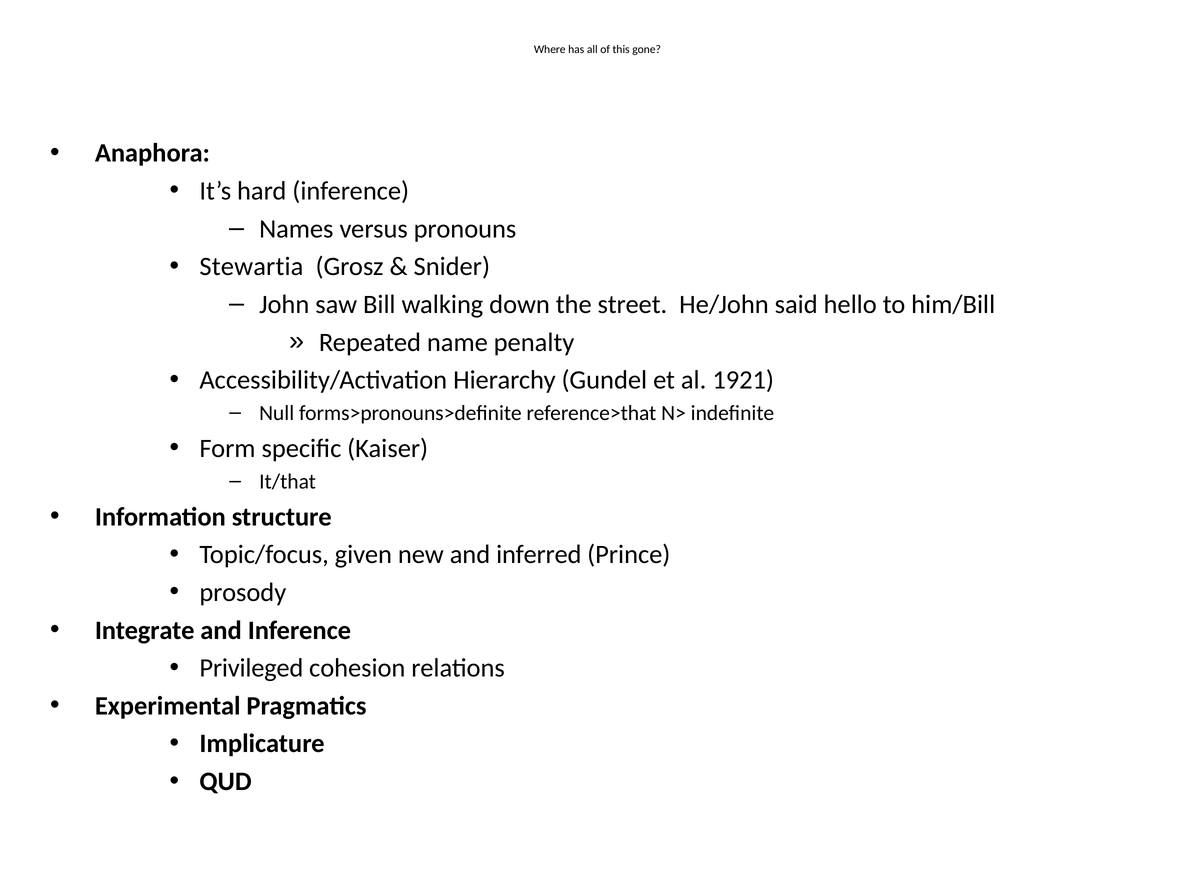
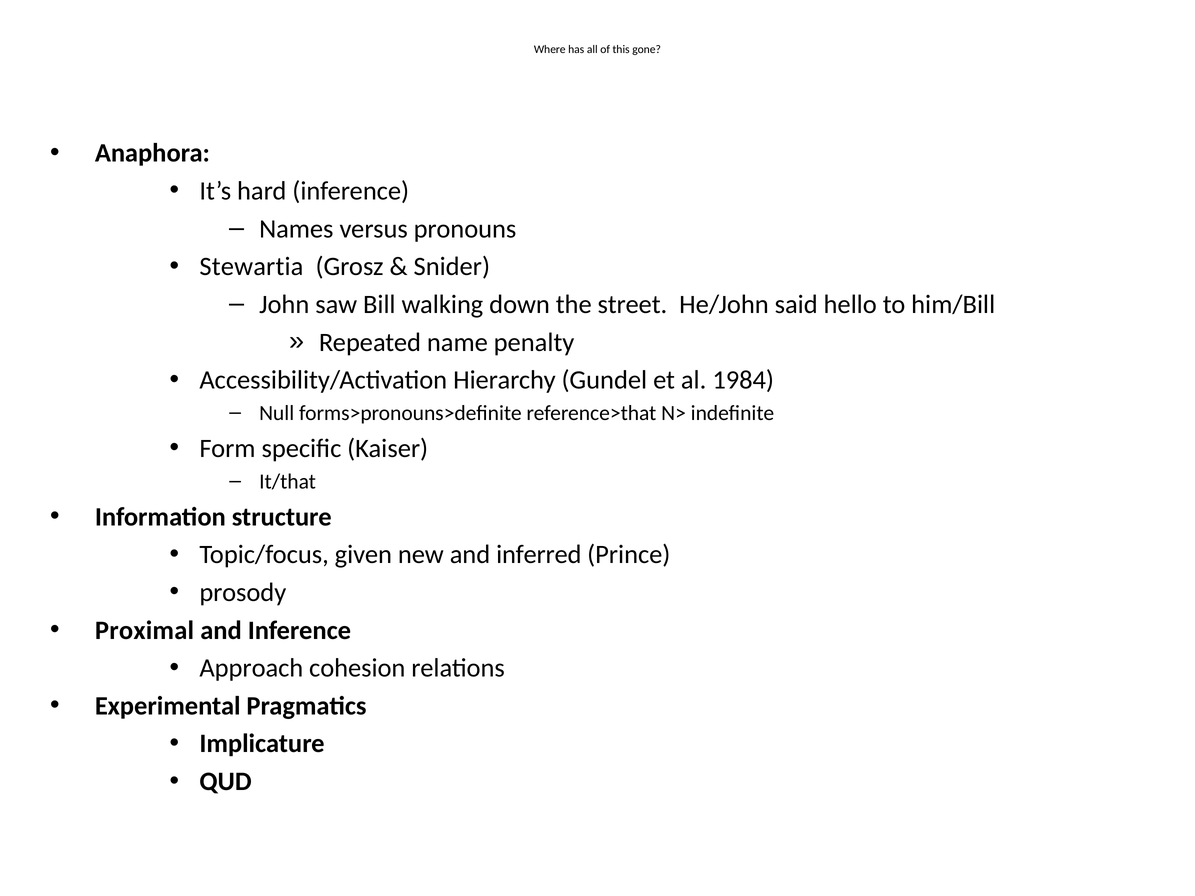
1921: 1921 -> 1984
Integrate: Integrate -> Proximal
Privileged: Privileged -> Approach
